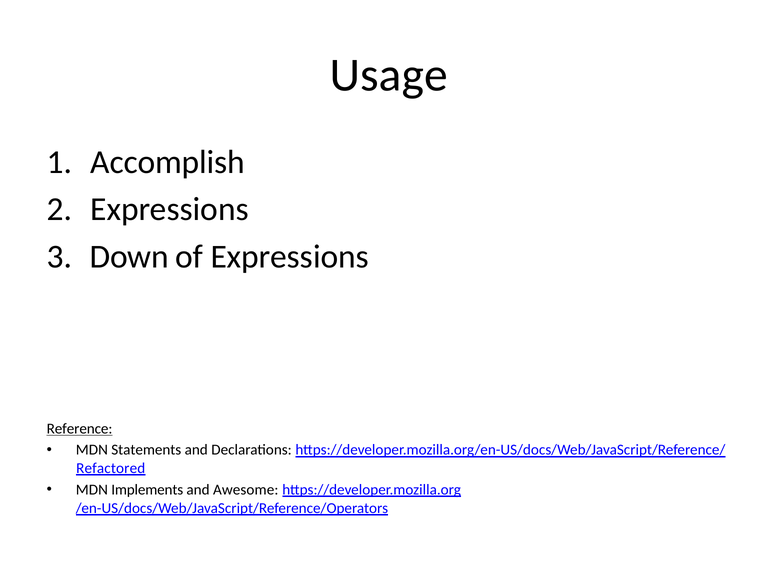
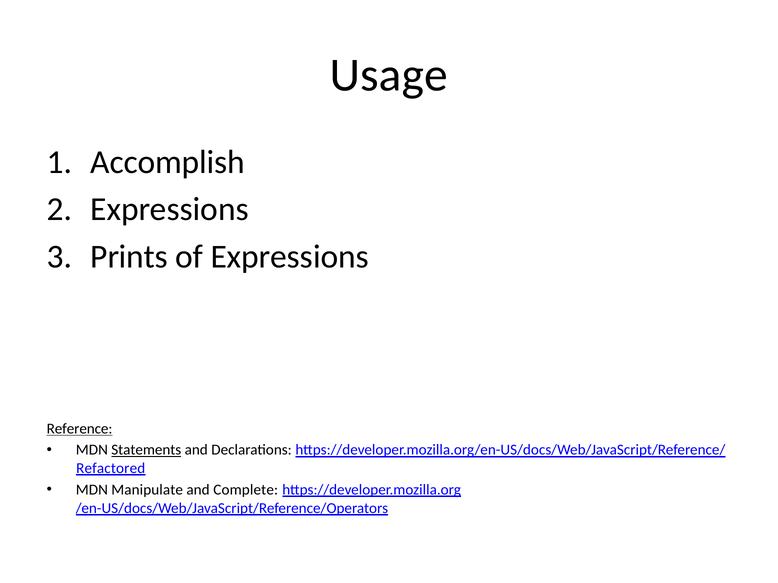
Down: Down -> Prints
Statements underline: none -> present
Implements: Implements -> Manipulate
Awesome: Awesome -> Complete
